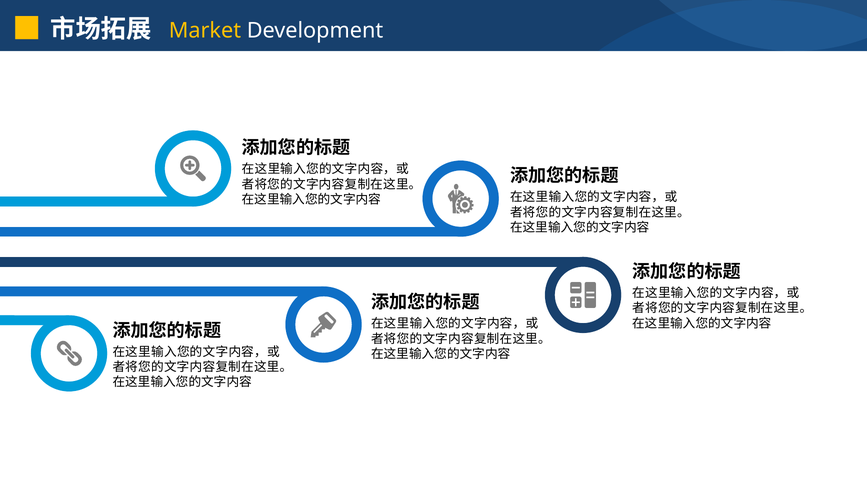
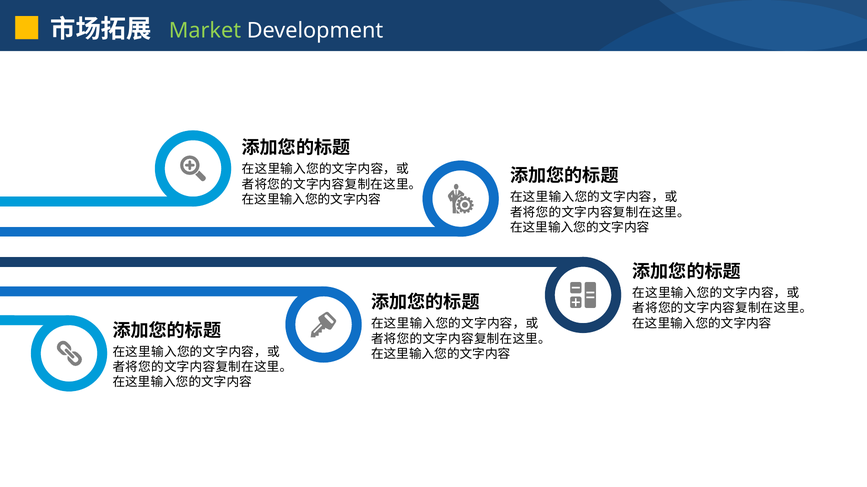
Market colour: yellow -> light green
